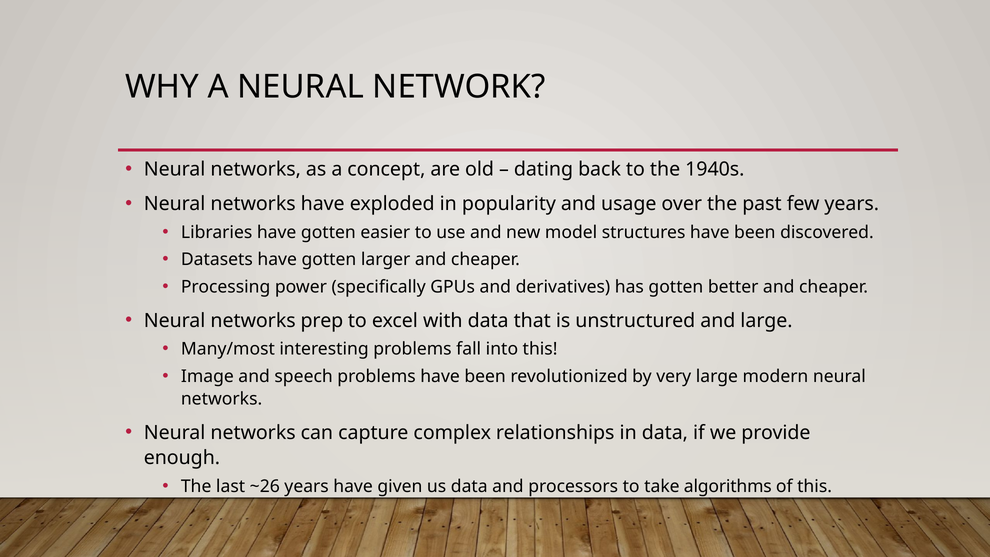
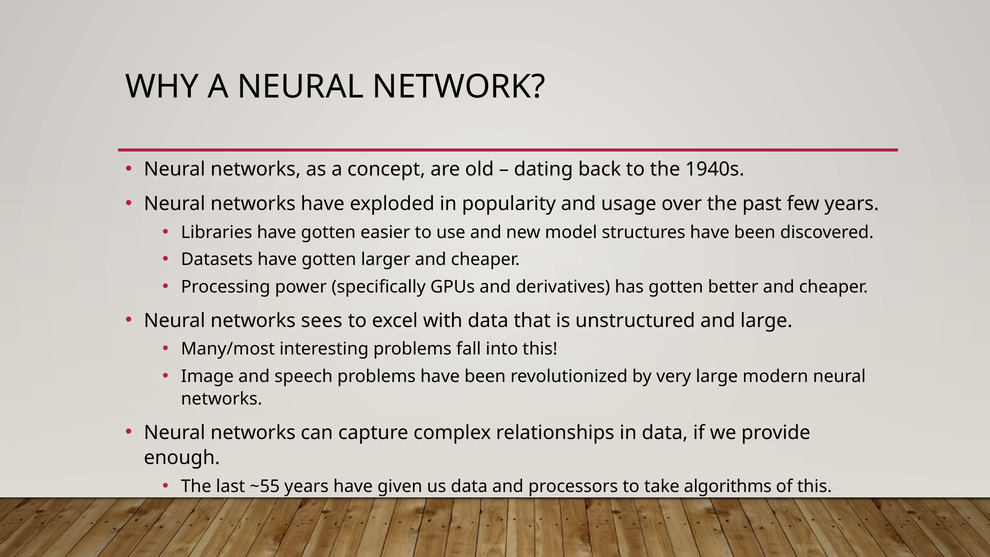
prep: prep -> sees
~26: ~26 -> ~55
